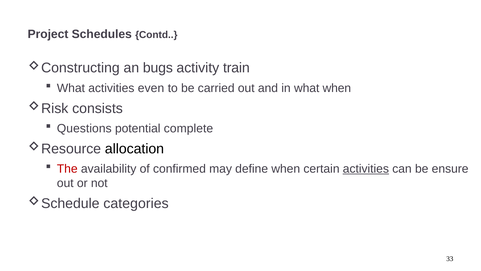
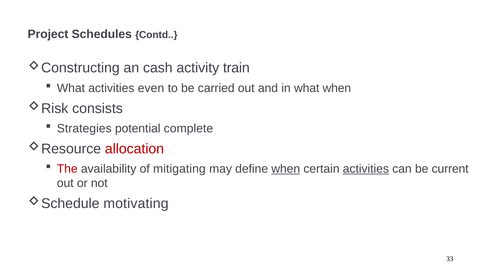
bugs: bugs -> cash
Questions: Questions -> Strategies
allocation colour: black -> red
confirmed: confirmed -> mitigating
when at (286, 169) underline: none -> present
ensure: ensure -> current
categories: categories -> motivating
